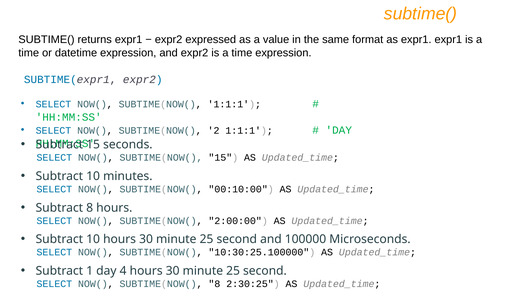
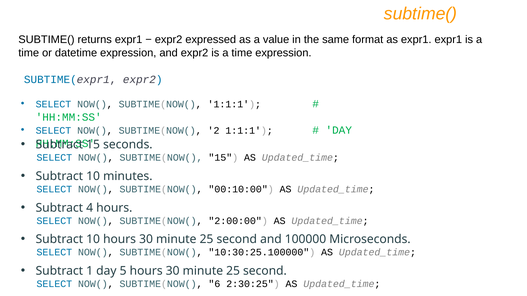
Subtract 8: 8 -> 4
4: 4 -> 5
SUBTIME(NOW( 8: 8 -> 6
